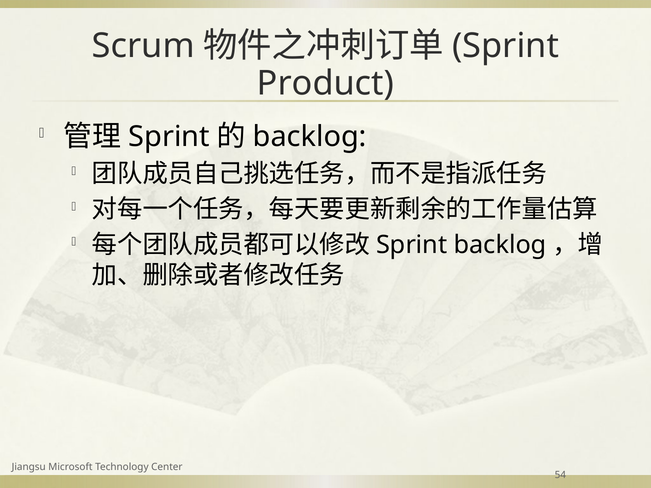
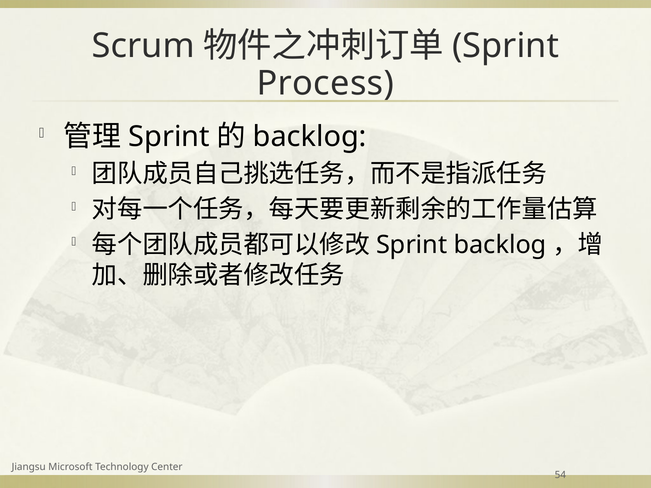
Product: Product -> Process
